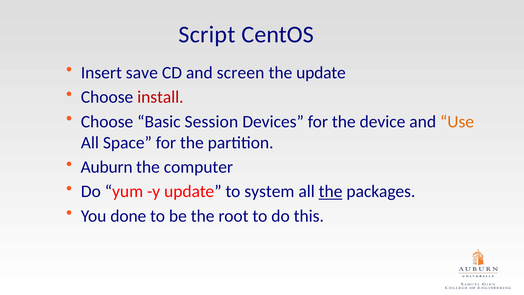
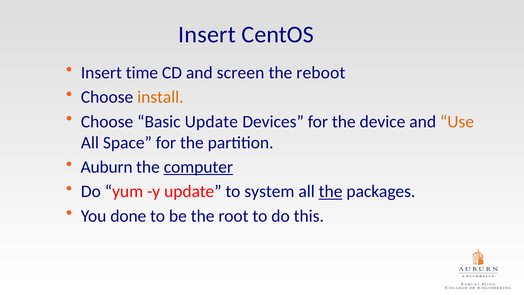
Script at (207, 34): Script -> Insert
save: save -> time
the update: update -> reboot
install colour: red -> orange
Basic Session: Session -> Update
computer underline: none -> present
